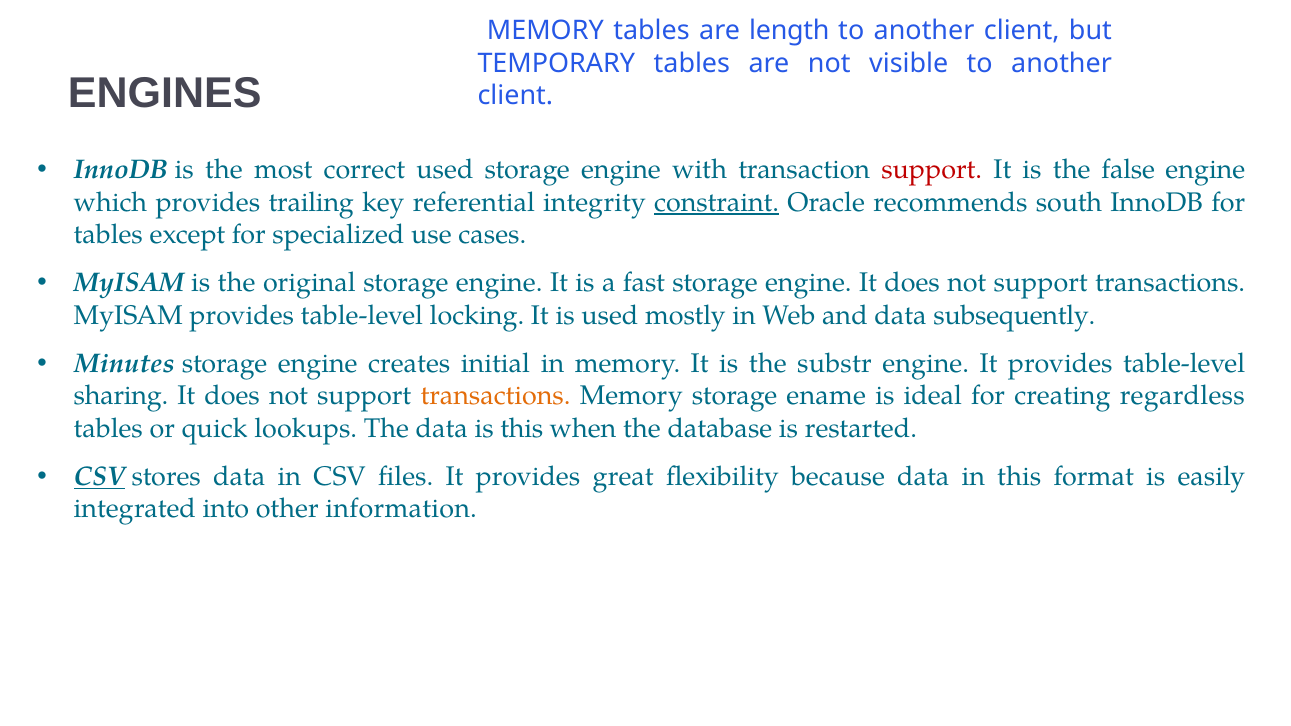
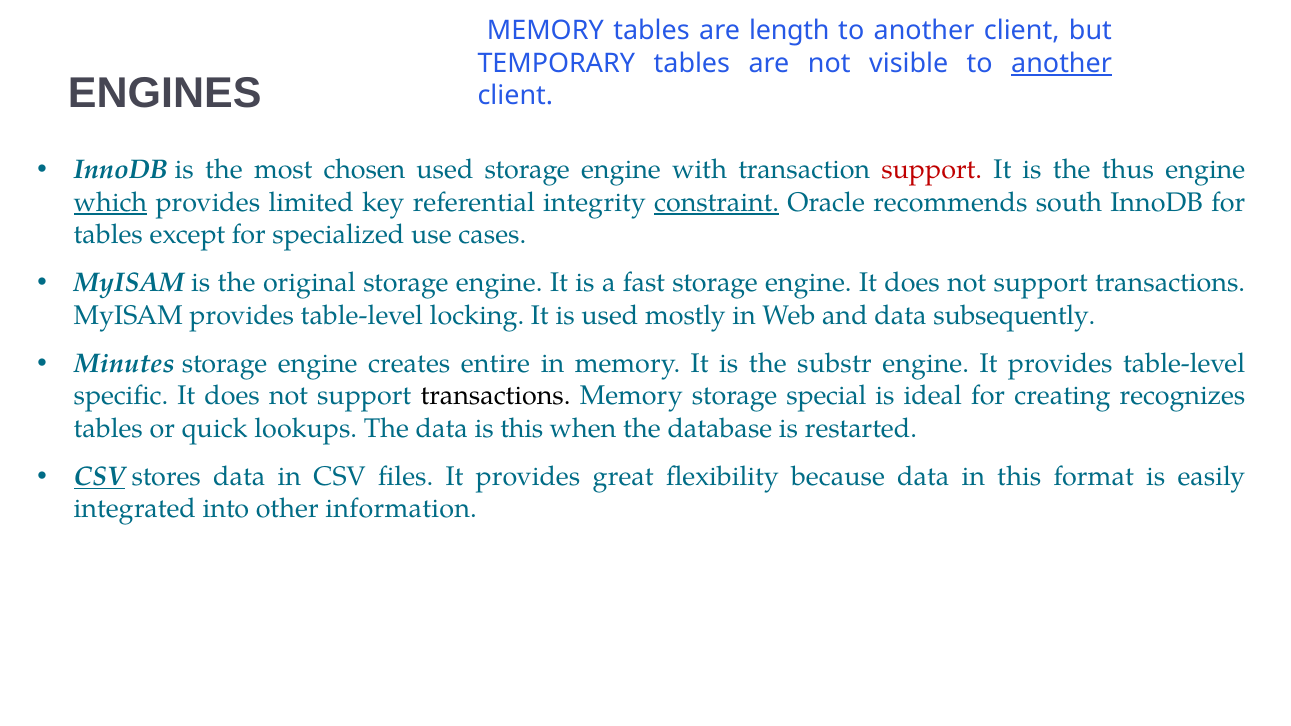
another at (1062, 63) underline: none -> present
correct: correct -> chosen
false: false -> thus
which underline: none -> present
trailing: trailing -> limited
initial: initial -> entire
sharing: sharing -> specific
transactions at (496, 396) colour: orange -> black
ename: ename -> special
regardless: regardless -> recognizes
